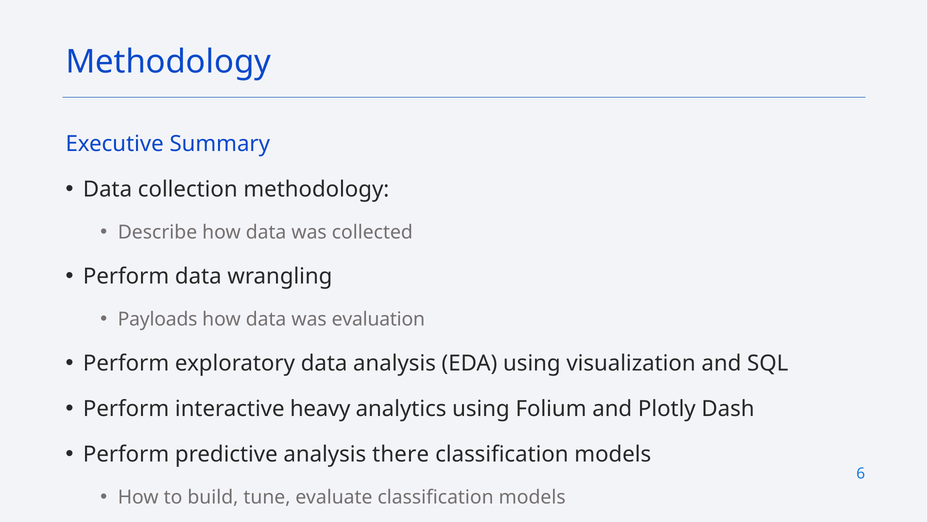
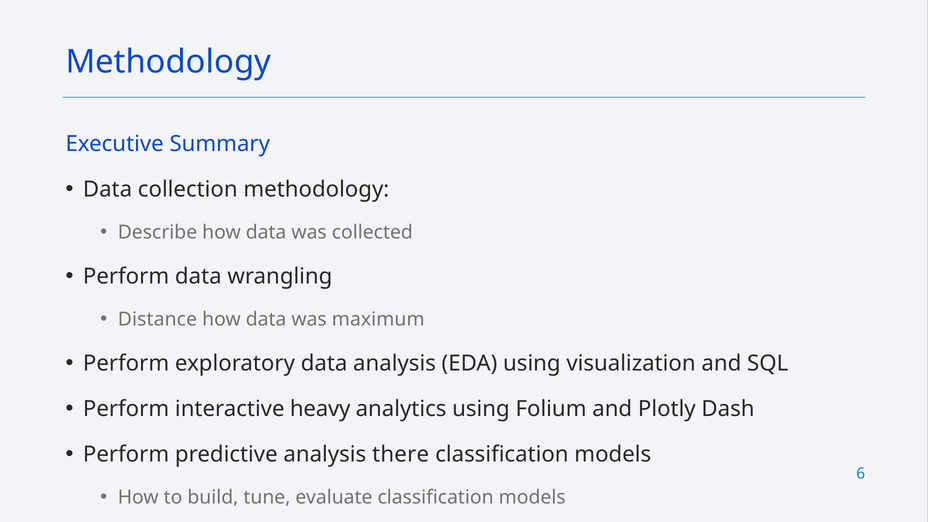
Payloads: Payloads -> Distance
evaluation: evaluation -> maximum
